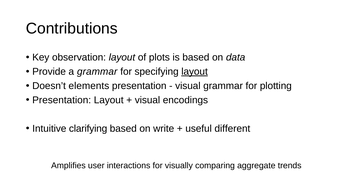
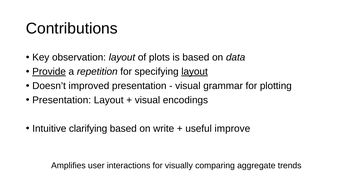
Provide underline: none -> present
a grammar: grammar -> repetition
elements: elements -> improved
different: different -> improve
